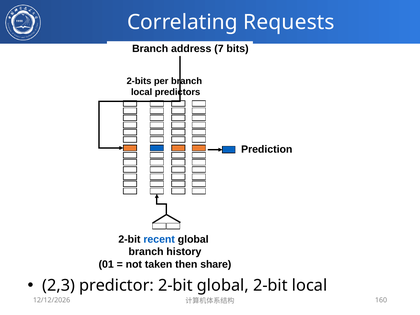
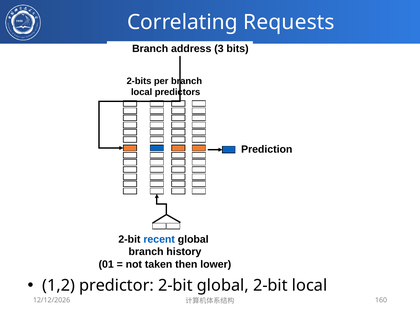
7: 7 -> 3
share: share -> lower
2,3: 2,3 -> 1,2
